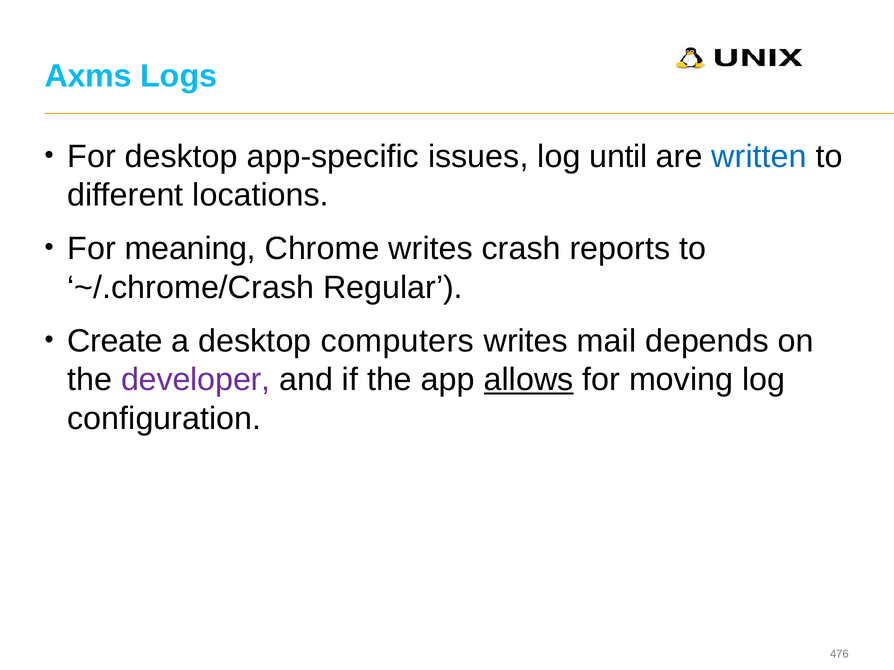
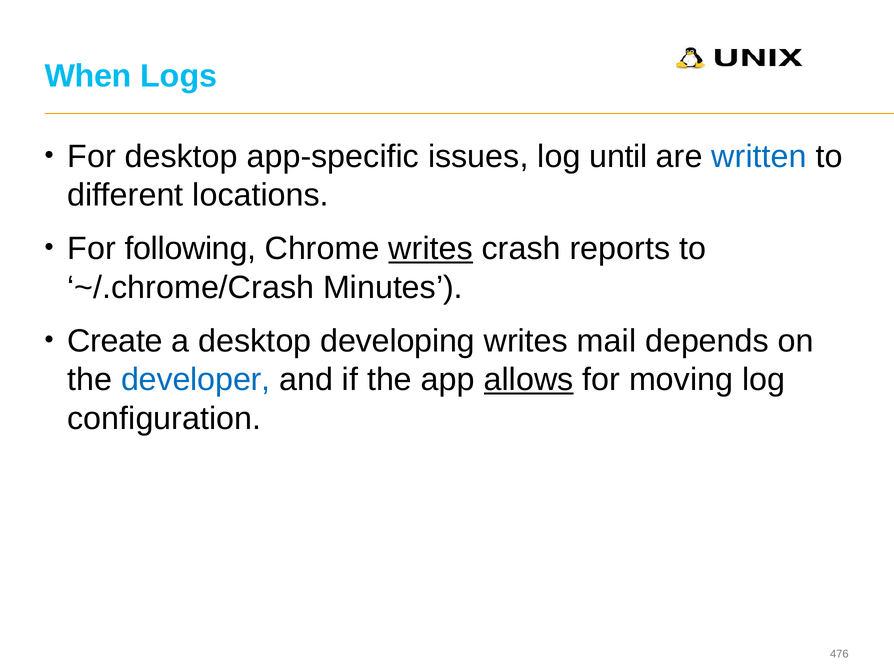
Axms: Axms -> When
meaning: meaning -> following
writes at (431, 249) underline: none -> present
Regular: Regular -> Minutes
computers: computers -> developing
developer colour: purple -> blue
